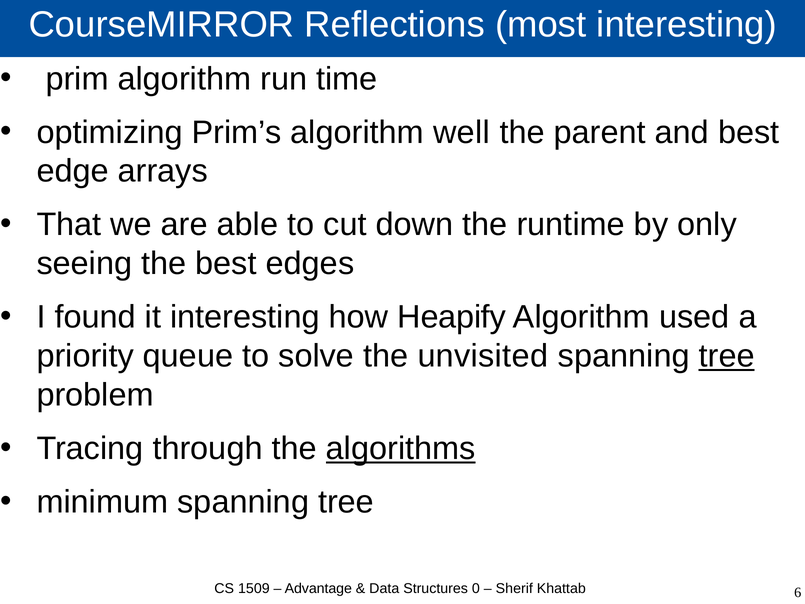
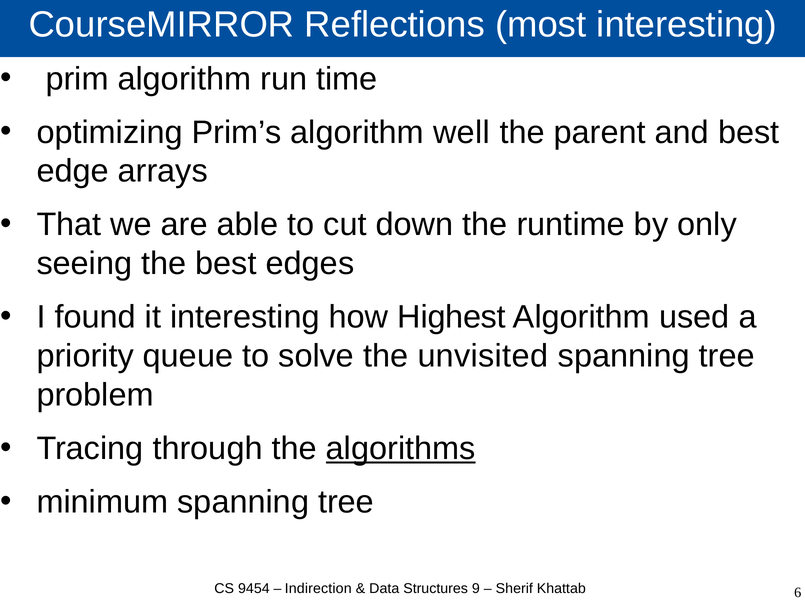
Heapify: Heapify -> Highest
tree at (727, 356) underline: present -> none
1509: 1509 -> 9454
Advantage: Advantage -> Indirection
0: 0 -> 9
